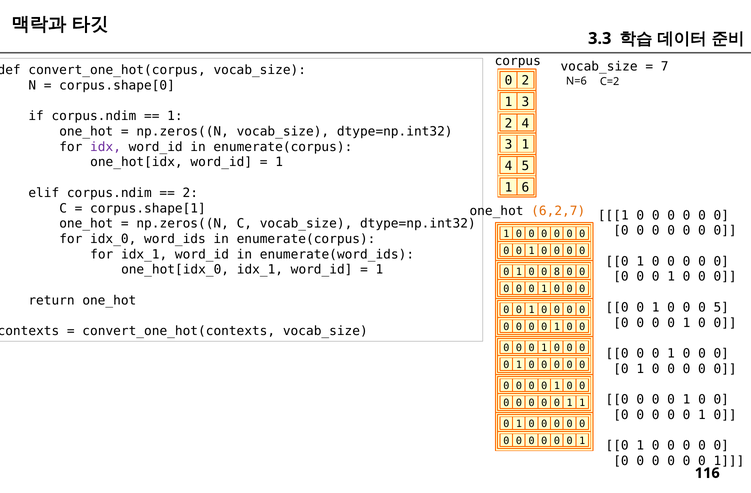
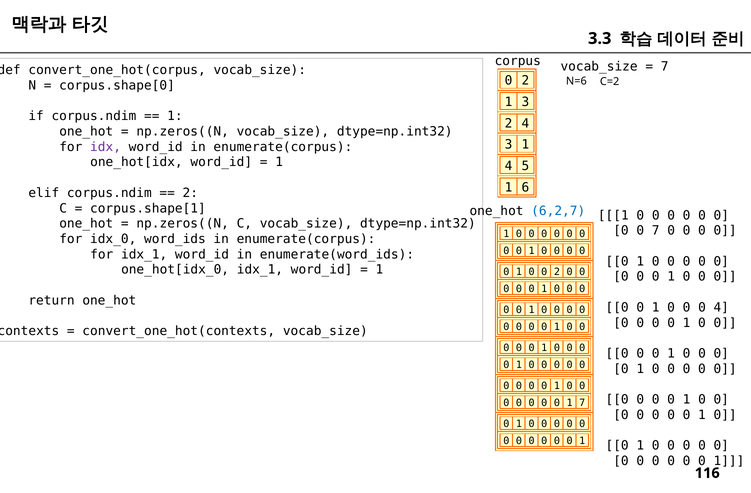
6,2,7 colour: orange -> blue
0 at (656, 231): 0 -> 7
0 0 8: 8 -> 2
0 5: 5 -> 4
1 at (582, 403): 1 -> 7
